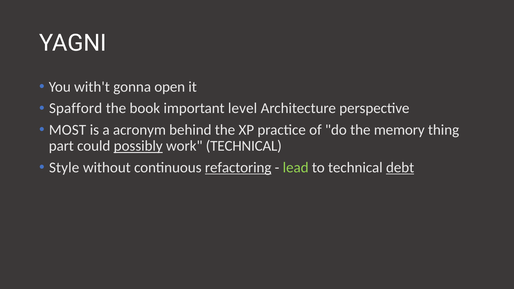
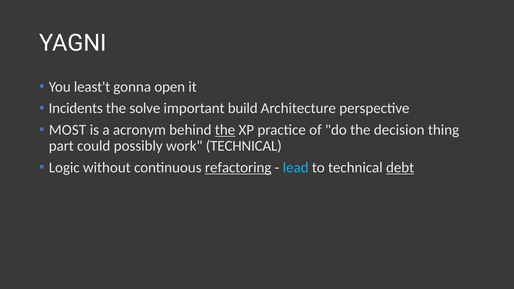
with't: with't -> least't
Spafford: Spafford -> Incidents
book: book -> solve
level: level -> build
the at (225, 130) underline: none -> present
memory: memory -> decision
possibly underline: present -> none
Style: Style -> Logic
lead colour: light green -> light blue
